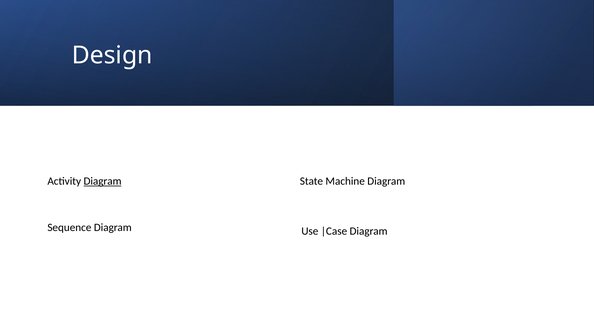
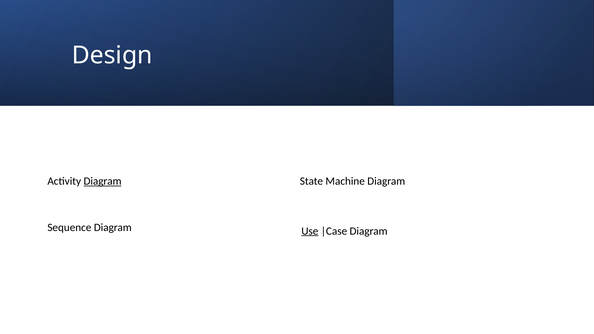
Use underline: none -> present
